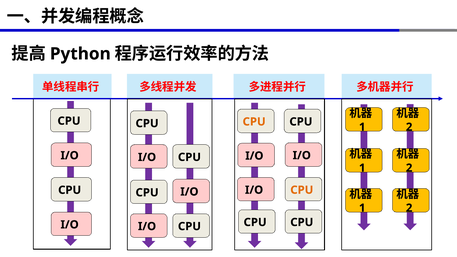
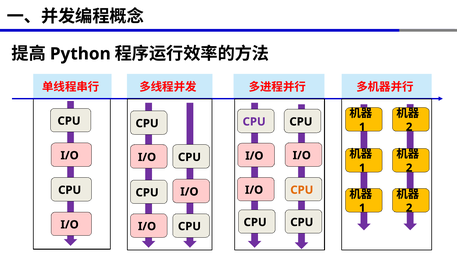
CPU at (254, 122) colour: orange -> purple
